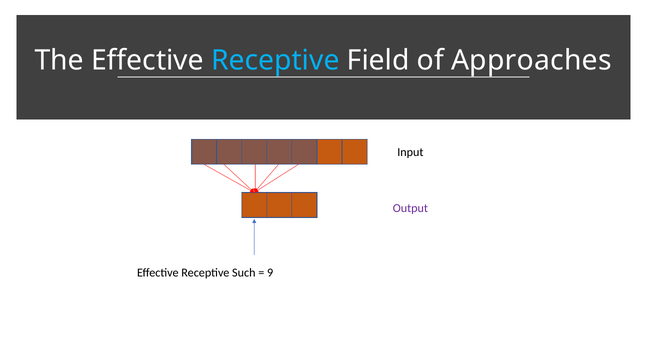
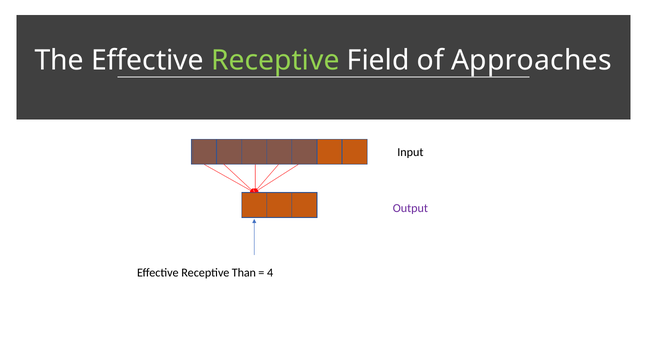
Receptive at (275, 60) colour: light blue -> light green
Such: Such -> Than
9: 9 -> 4
